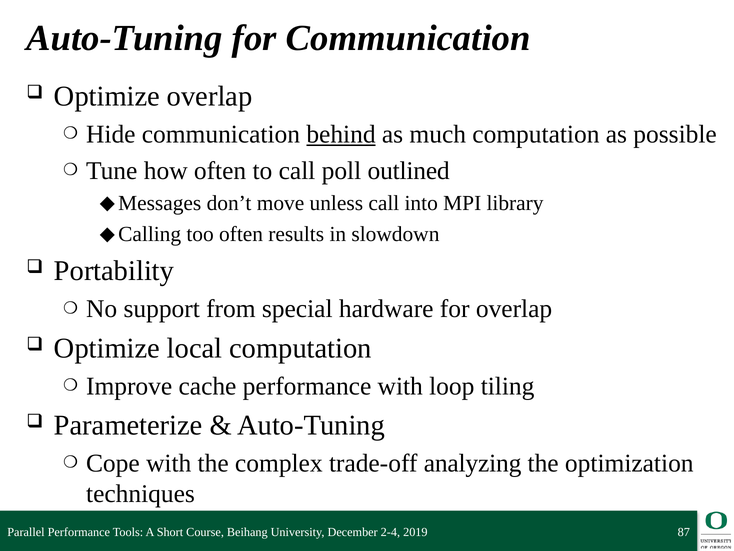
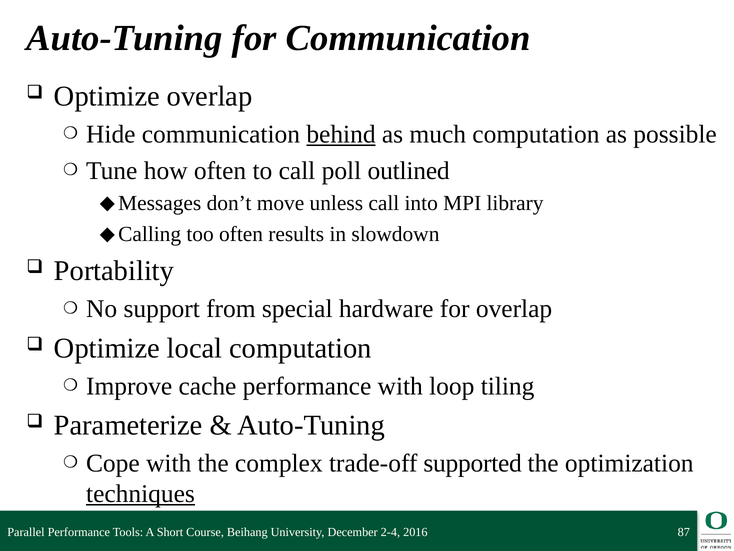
analyzing: analyzing -> supported
techniques underline: none -> present
2019: 2019 -> 2016
